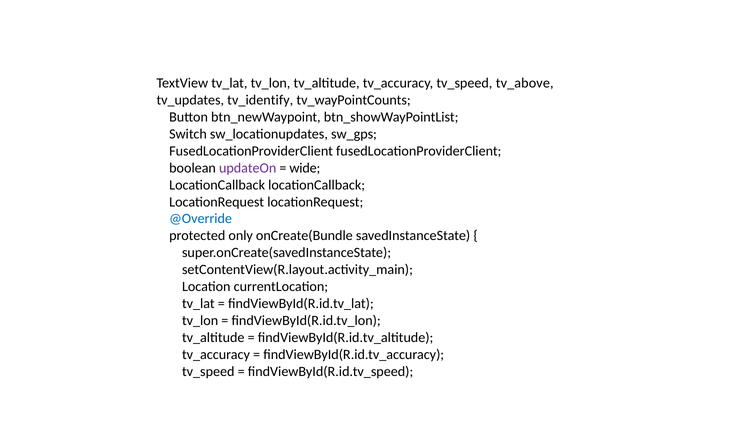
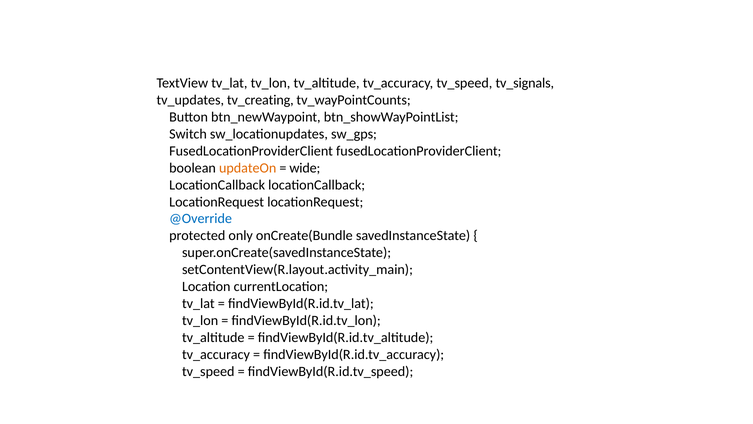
tv_above: tv_above -> tv_signals
tv_identify: tv_identify -> tv_creating
updateOn colour: purple -> orange
